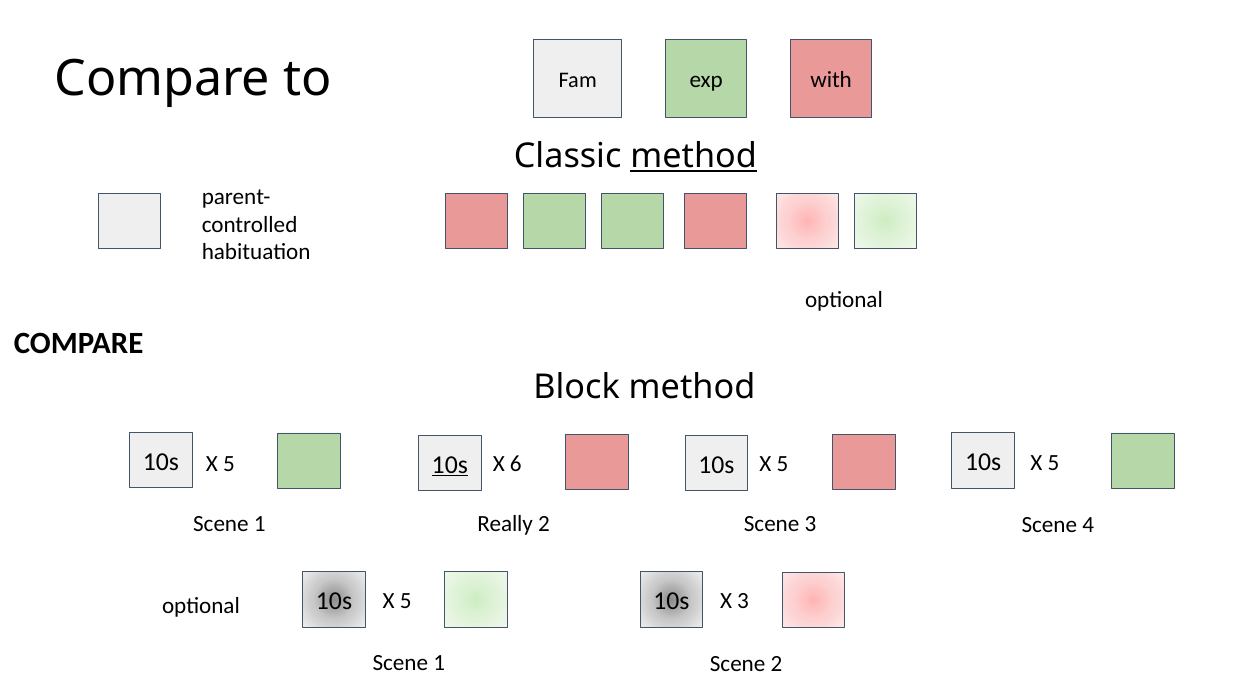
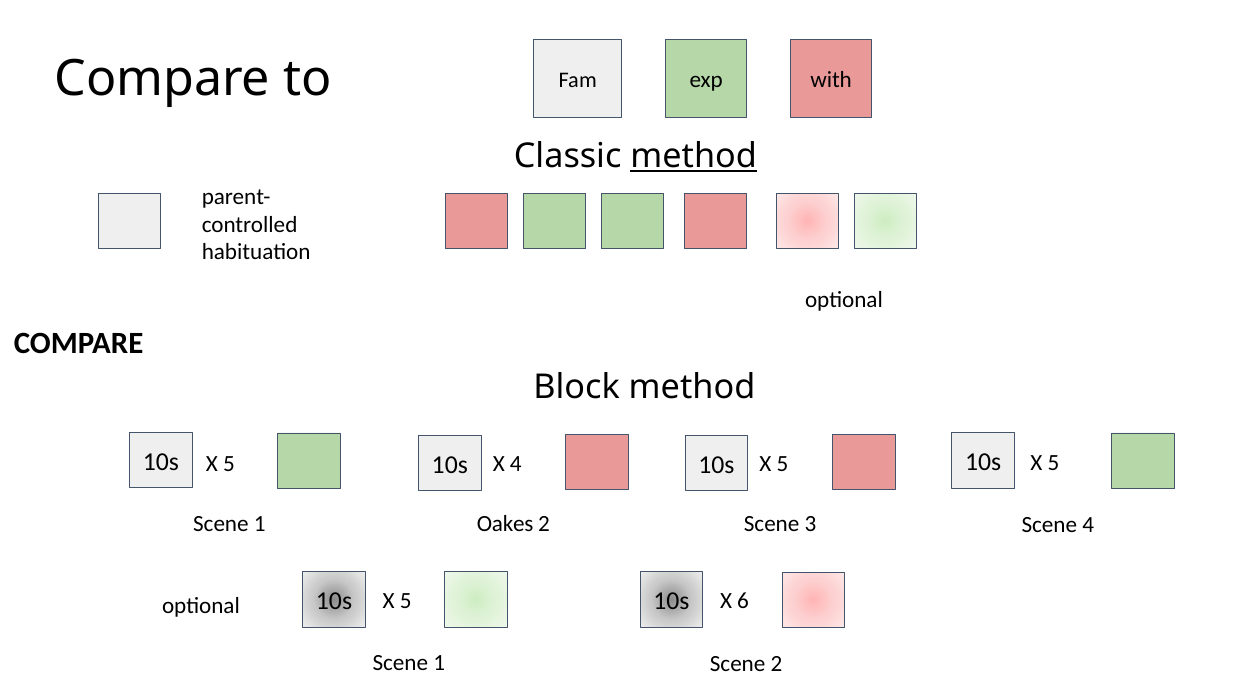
10s at (450, 464) underline: present -> none
X 6: 6 -> 4
Really: Really -> Oakes
X 3: 3 -> 6
